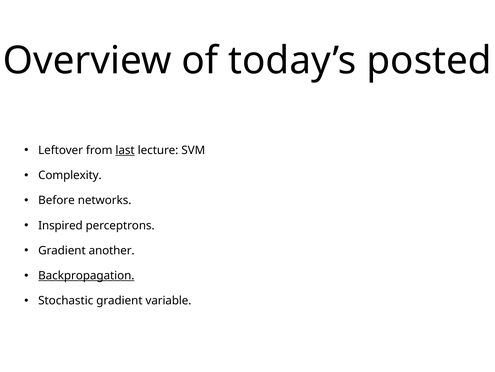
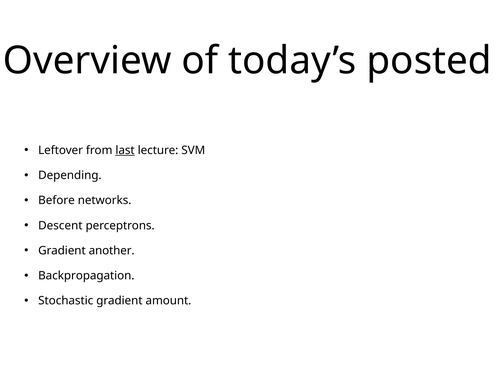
Complexity: Complexity -> Depending
Inspired: Inspired -> Descent
Backpropagation underline: present -> none
variable: variable -> amount
